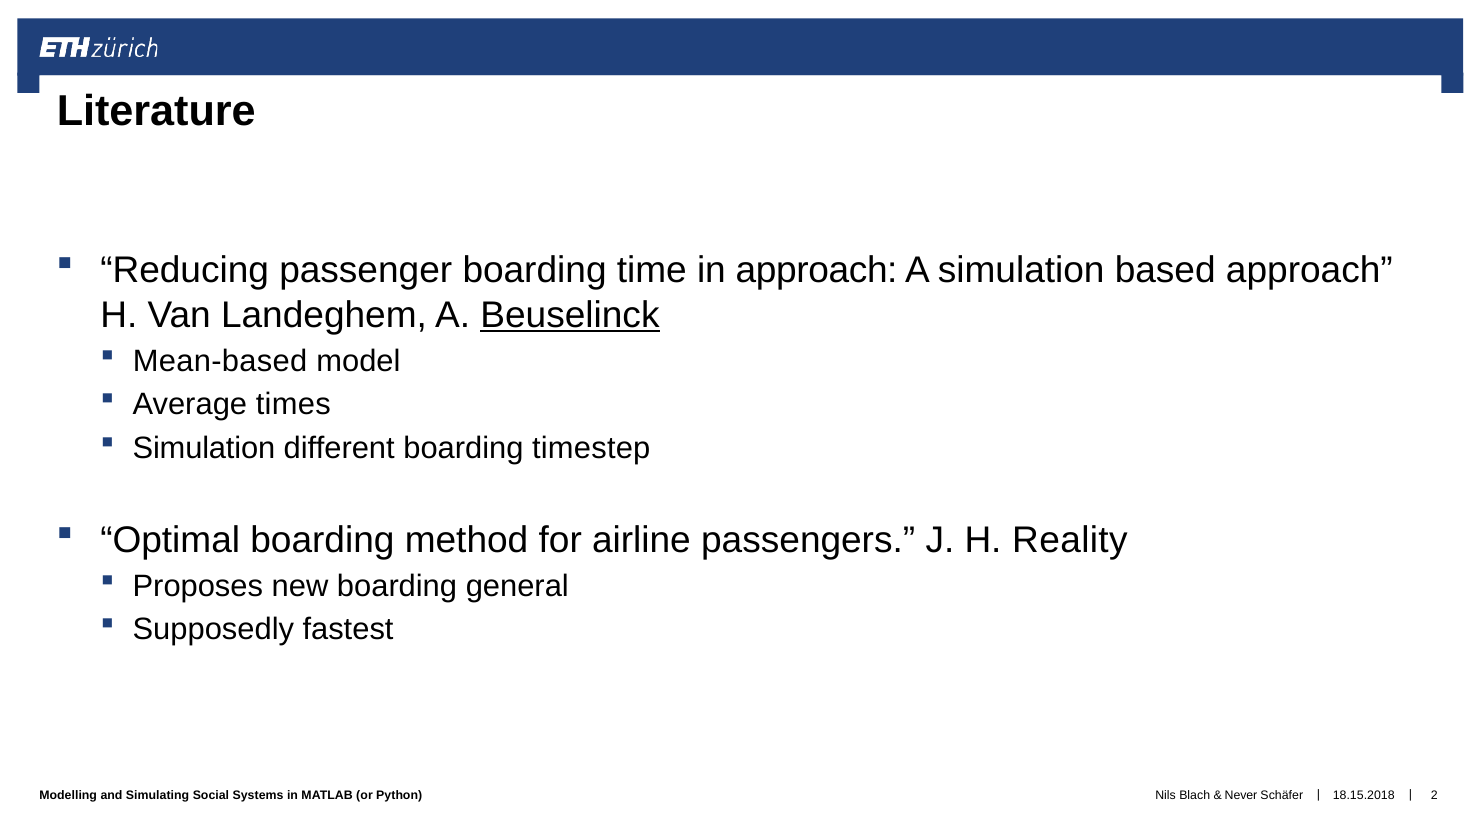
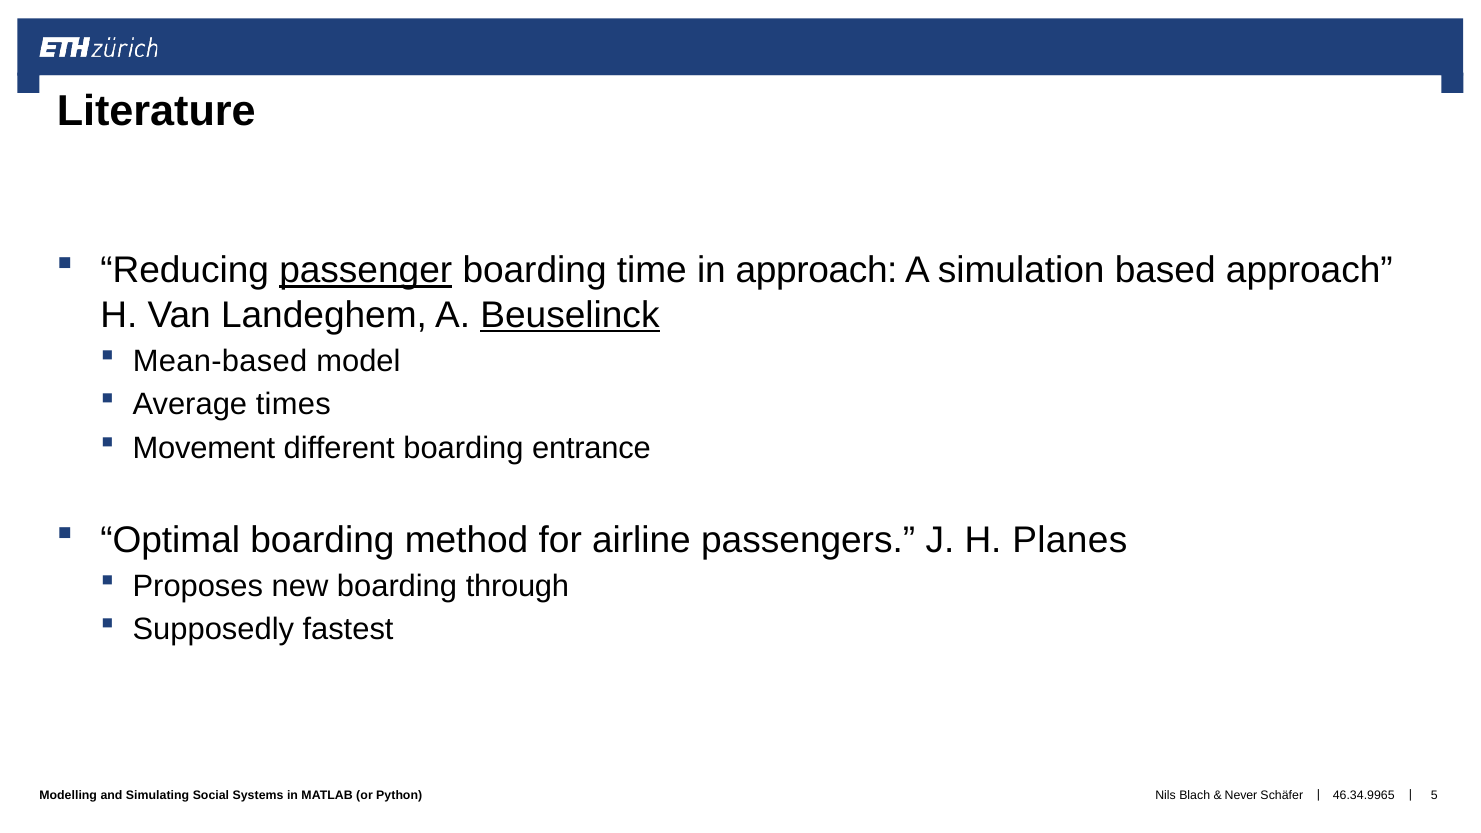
passenger underline: none -> present
Simulation at (204, 448): Simulation -> Movement
timestep: timestep -> entrance
Reality: Reality -> Planes
general: general -> through
2: 2 -> 5
18.15.2018: 18.15.2018 -> 46.34.9965
